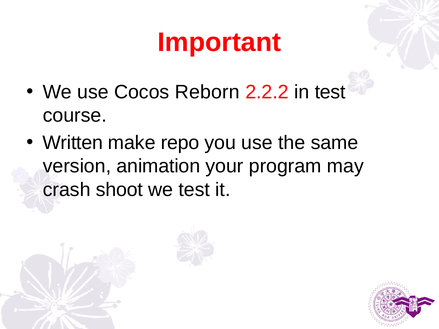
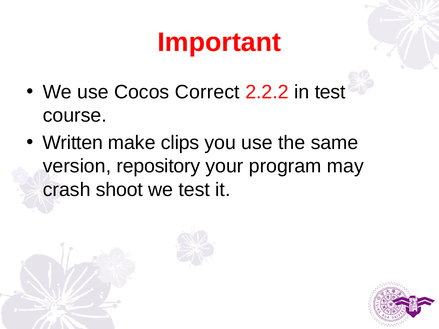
Reborn: Reborn -> Correct
repo: repo -> clips
animation: animation -> repository
